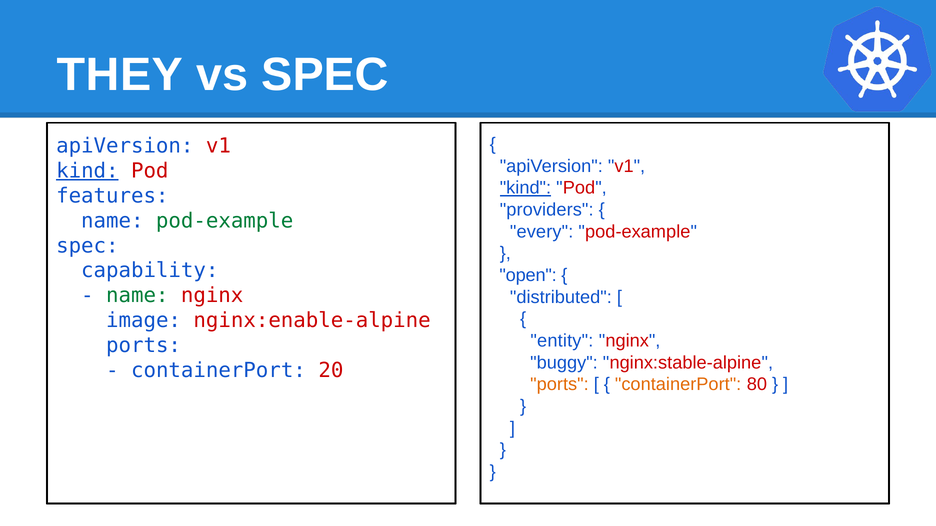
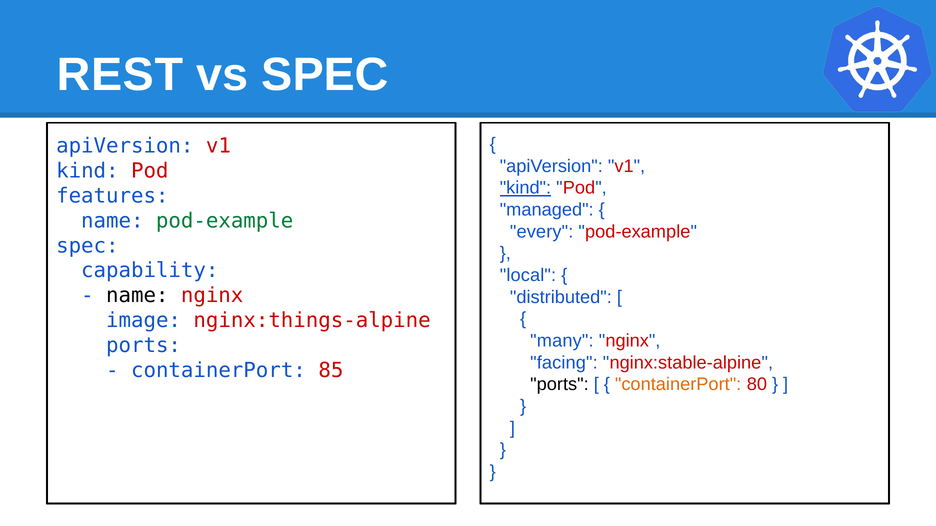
THEY: THEY -> REST
kind at (87, 171) underline: present -> none
providers: providers -> managed
open: open -> local
name at (137, 296) colour: green -> black
nginx:enable-alpine: nginx:enable-alpine -> nginx:things-alpine
entity: entity -> many
buggy: buggy -> facing
20: 20 -> 85
ports at (559, 385) colour: orange -> black
